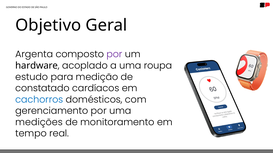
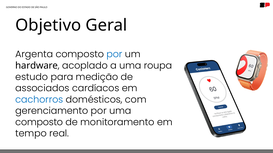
por at (114, 54) colour: purple -> blue
constatado: constatado -> associados
medições at (39, 123): medições -> composto
